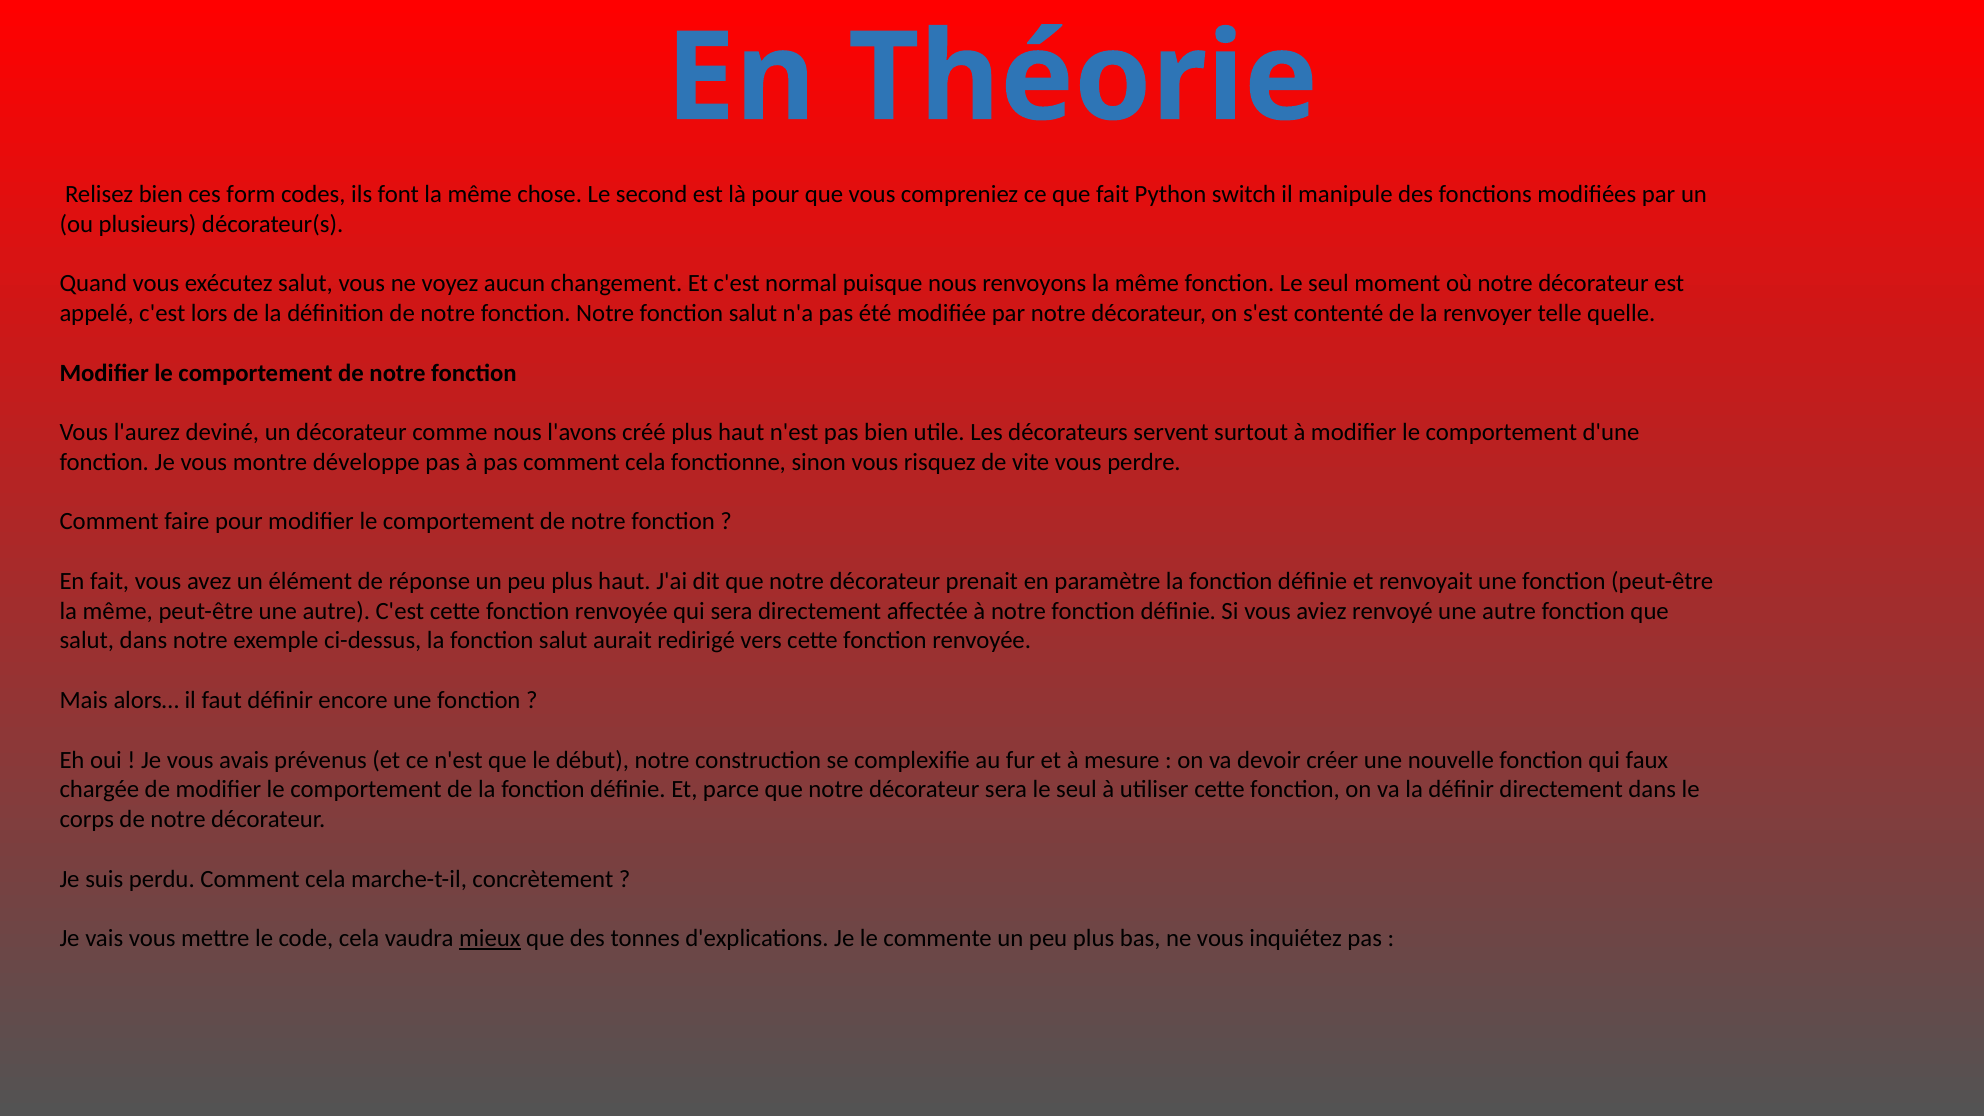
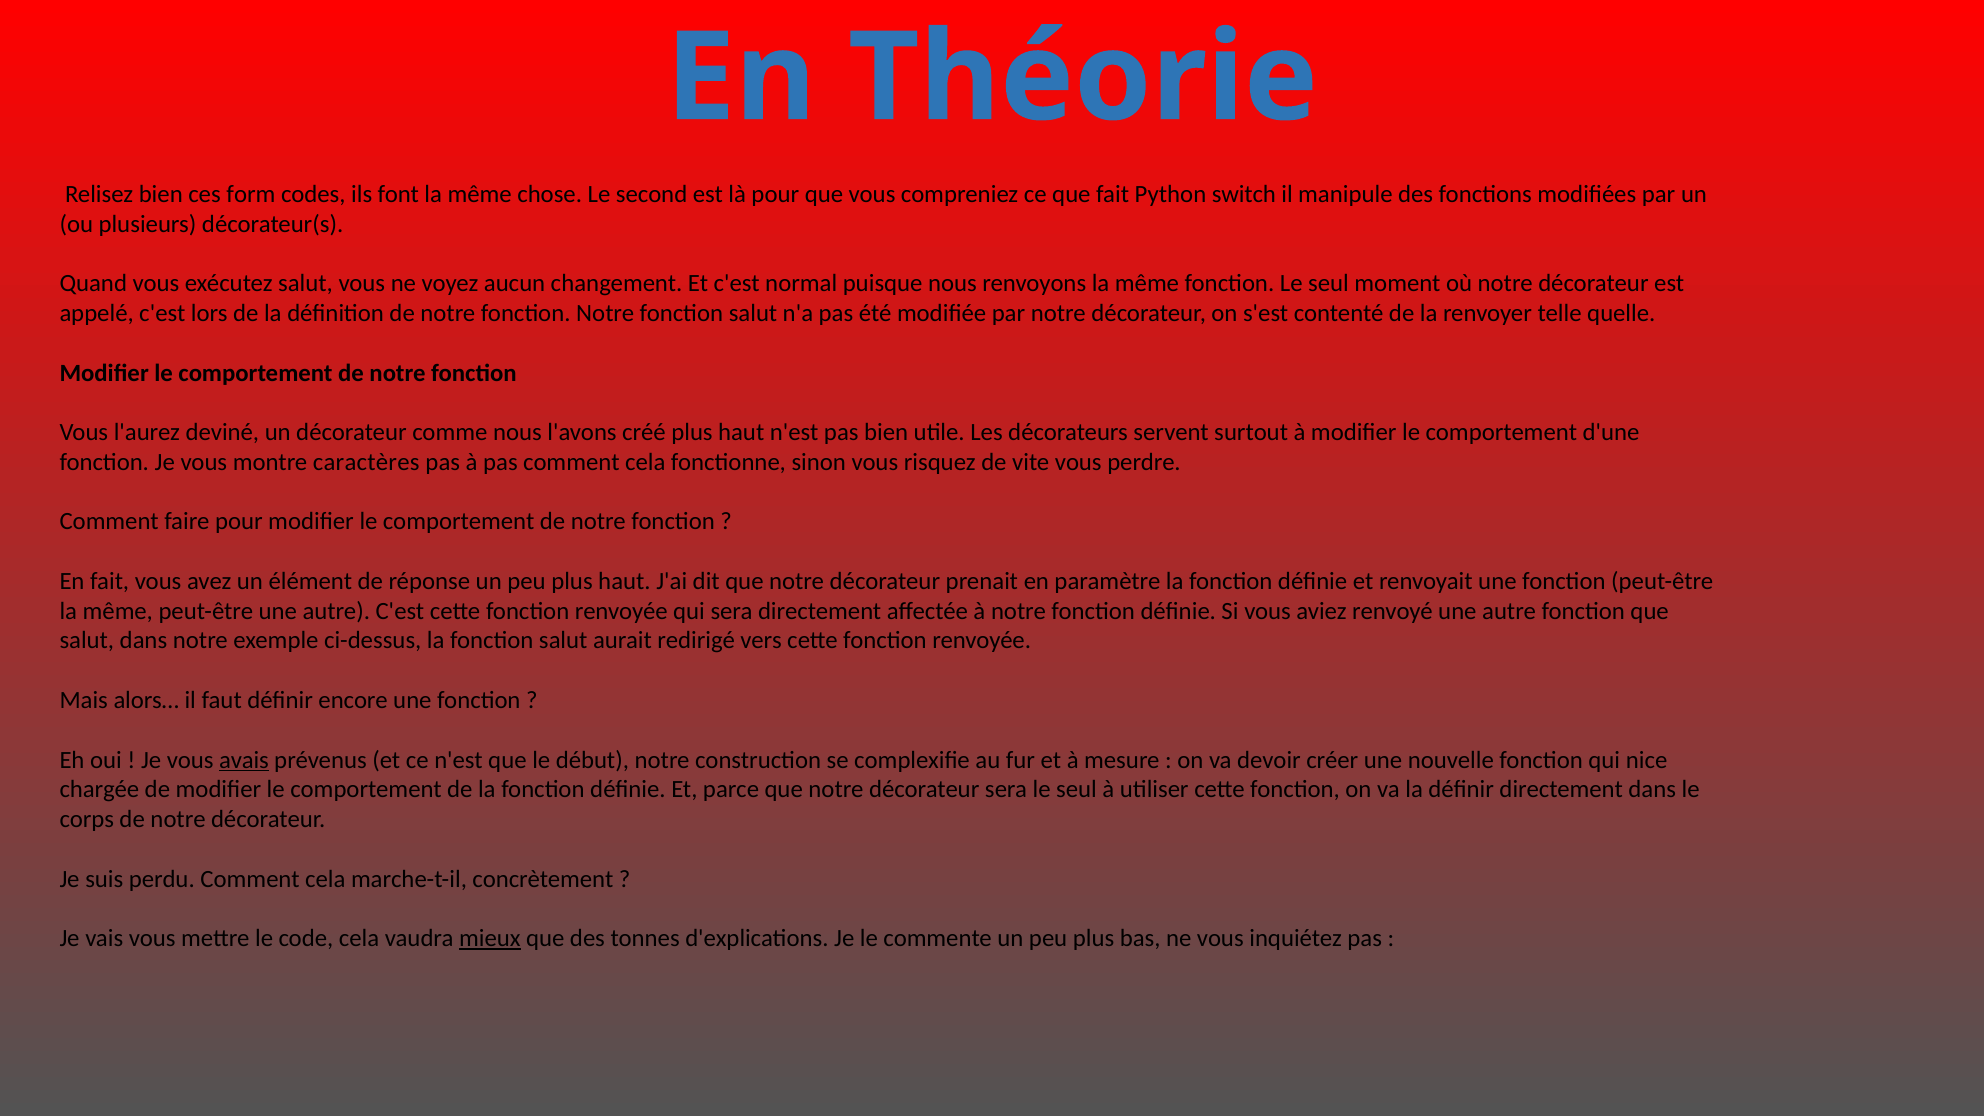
développe: développe -> caractères
avais underline: none -> present
faux: faux -> nice
